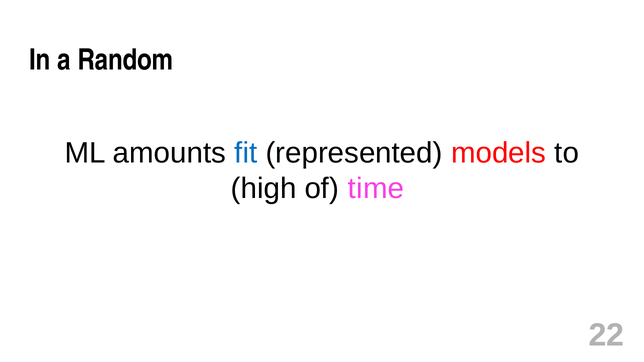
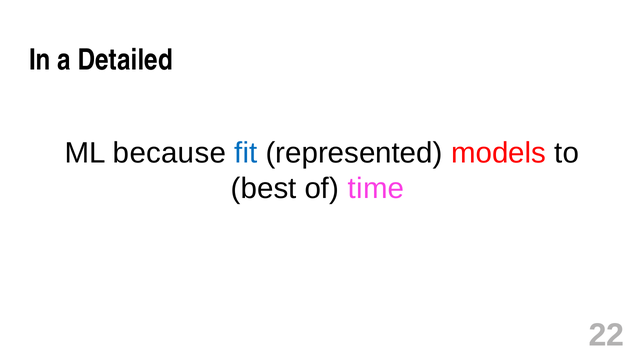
Random: Random -> Detailed
amounts: amounts -> because
high: high -> best
